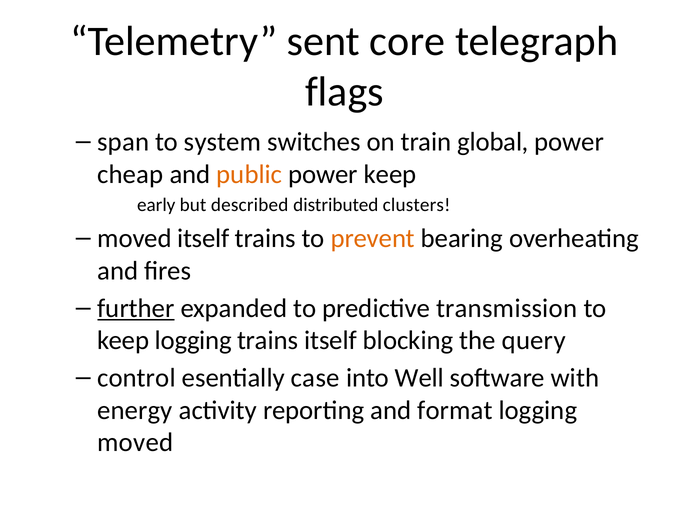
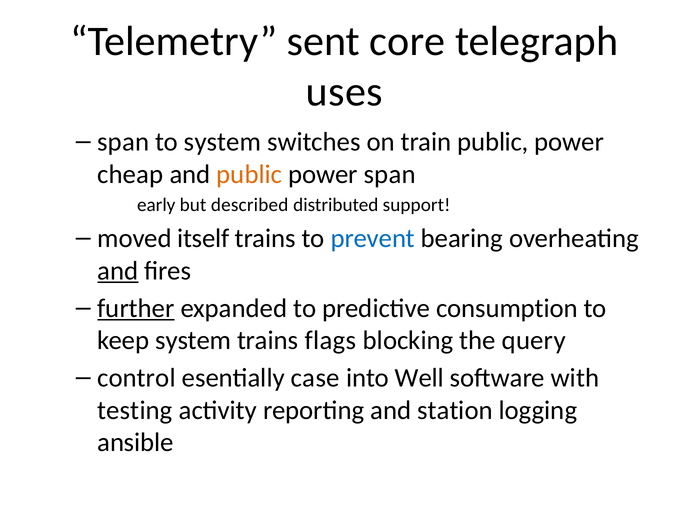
flags: flags -> uses
train global: global -> public
power keep: keep -> span
clusters: clusters -> support
prevent colour: orange -> blue
and at (118, 271) underline: none -> present
transmission: transmission -> consumption
keep logging: logging -> system
trains itself: itself -> flags
energy: energy -> testing
format: format -> station
moved at (135, 442): moved -> ansible
